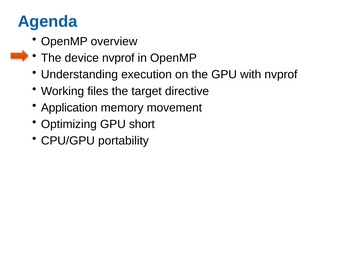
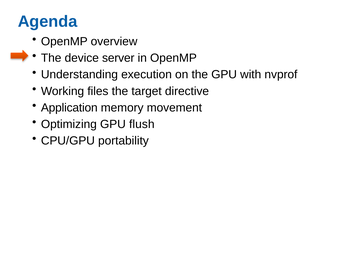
device nvprof: nvprof -> server
short: short -> flush
